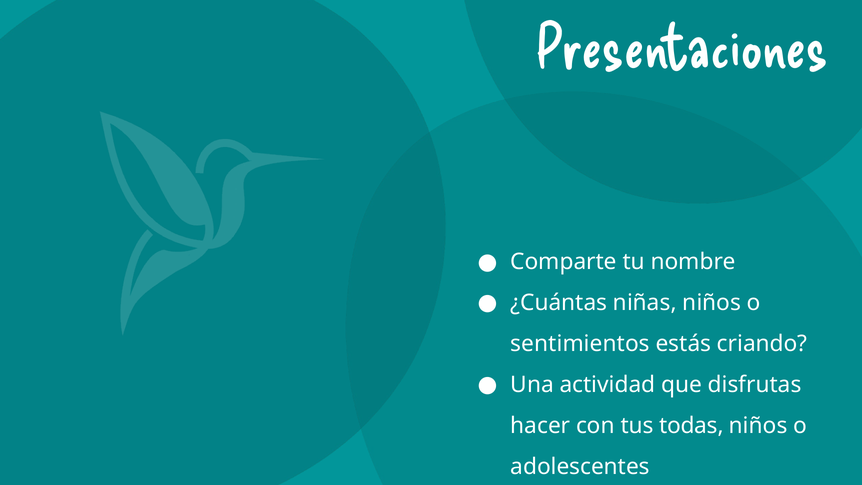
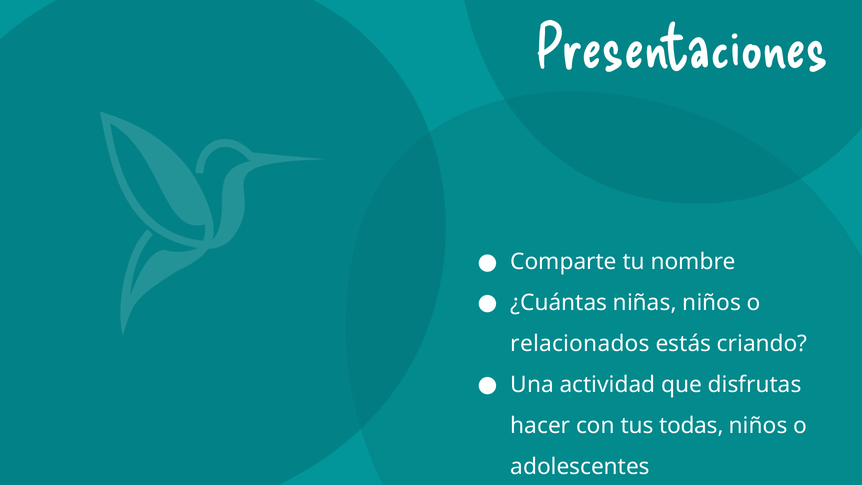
sentimientos: sentimientos -> relacionados
